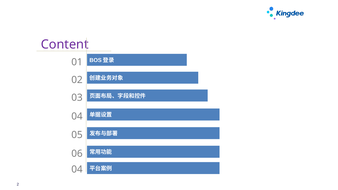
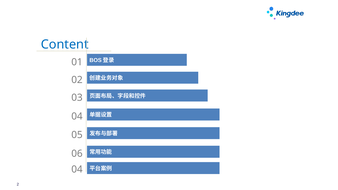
Content colour: purple -> blue
